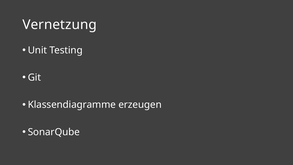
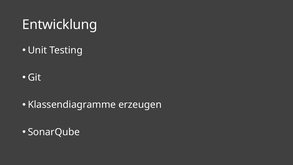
Vernetzung: Vernetzung -> Entwicklung
